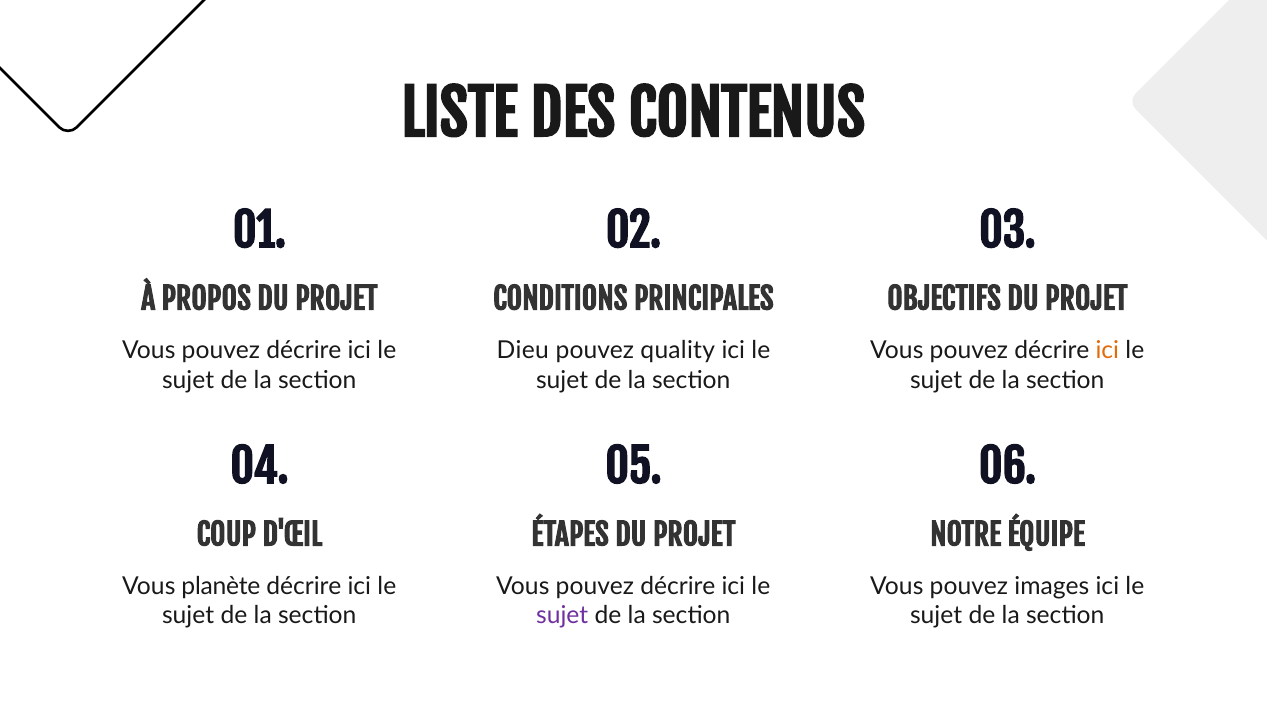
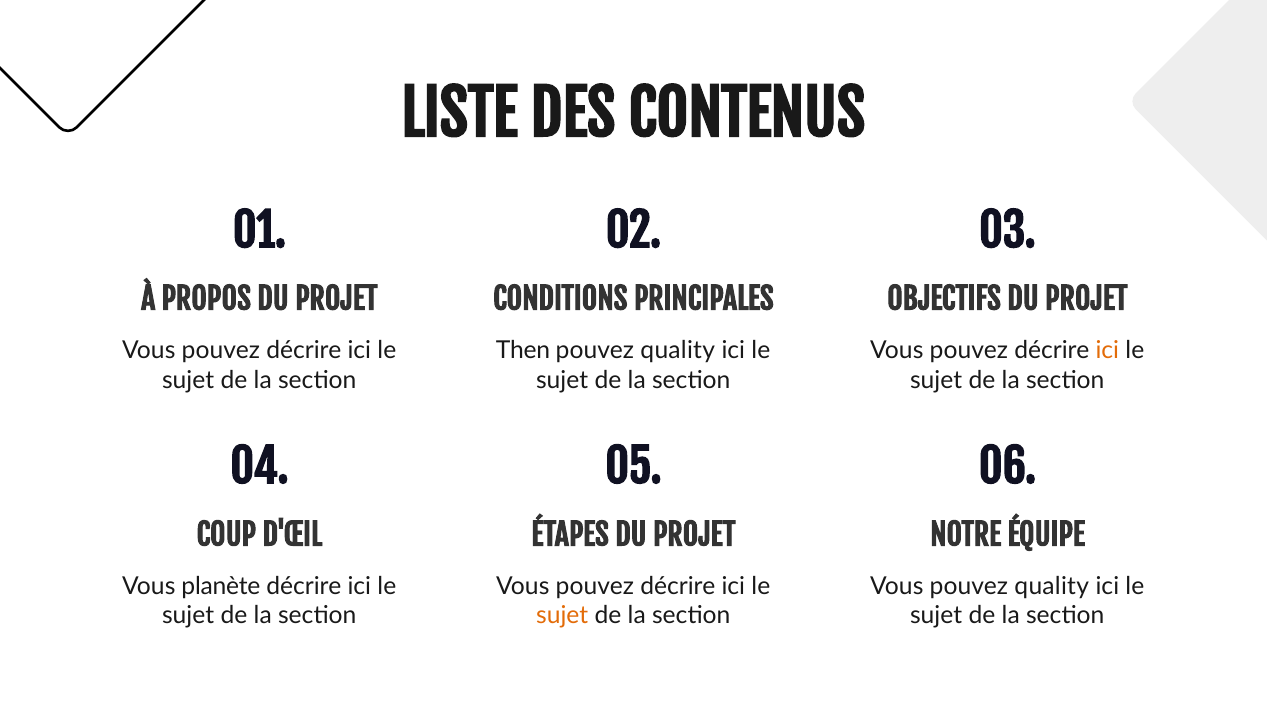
Dieu: Dieu -> Then
Vous pouvez images: images -> quality
sujet at (562, 616) colour: purple -> orange
